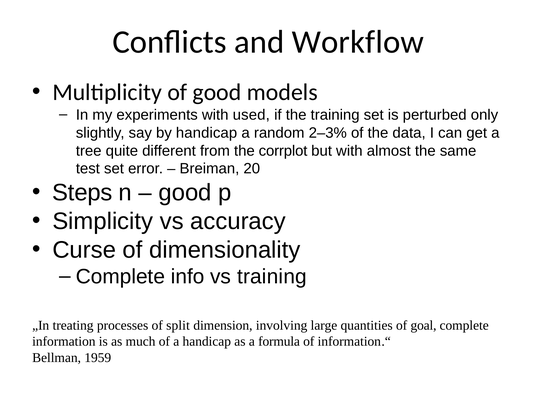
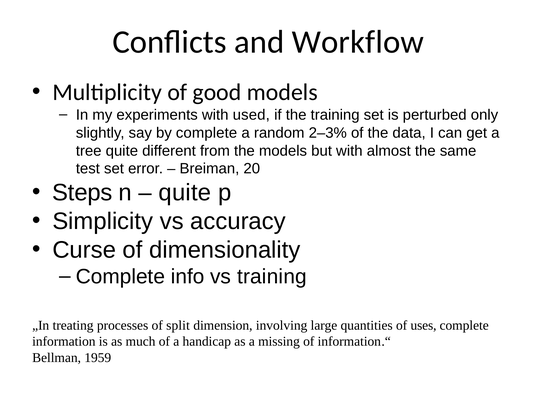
by handicap: handicap -> complete
the corrplot: corrplot -> models
good at (185, 193): good -> quite
goal: goal -> uses
formula: formula -> missing
